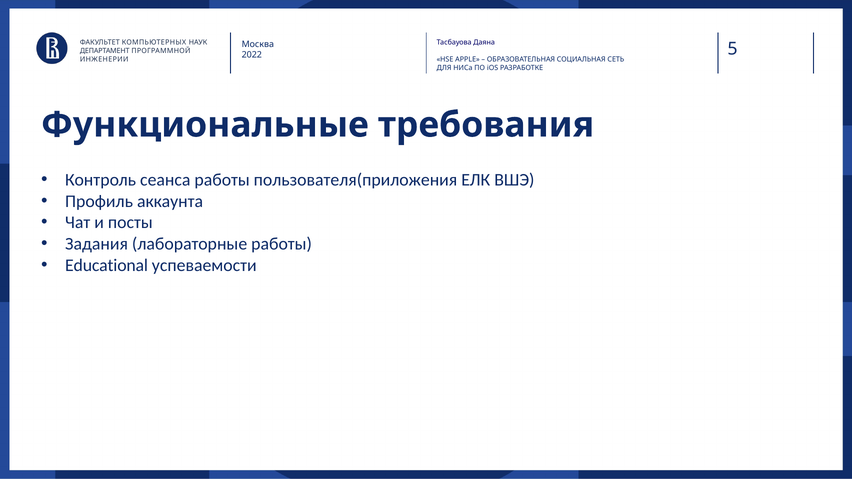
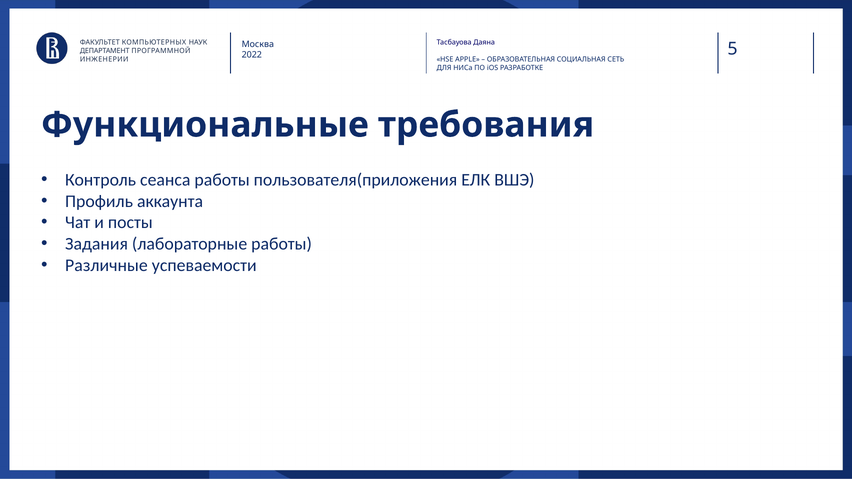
Educational: Educational -> Различные
